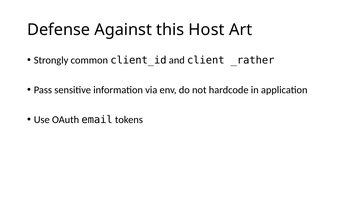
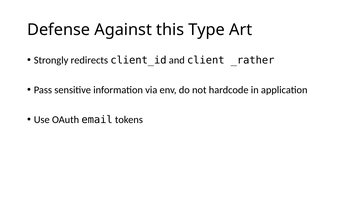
Host: Host -> Type
common: common -> redirects
